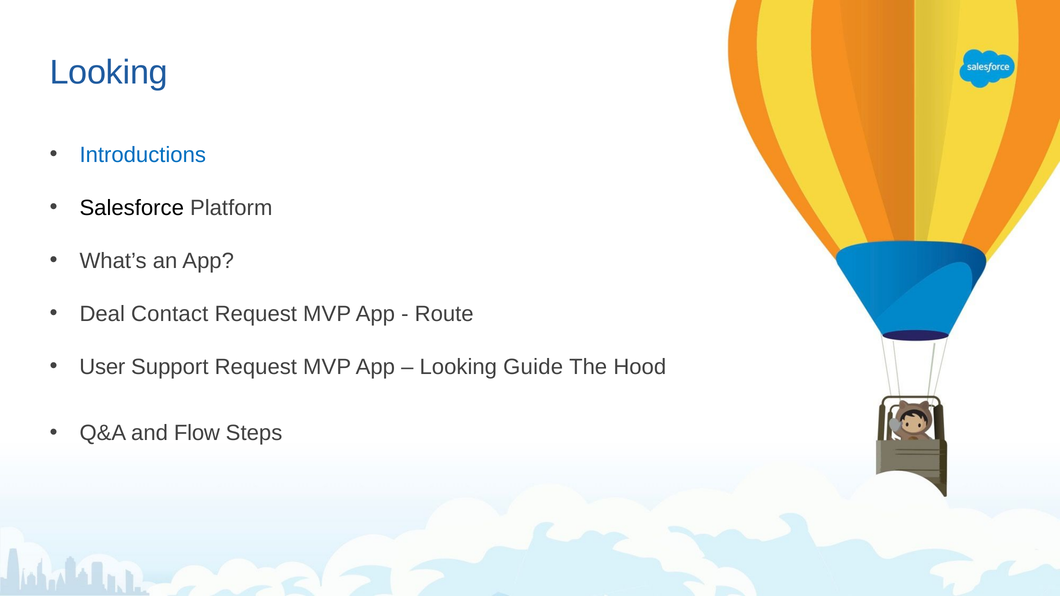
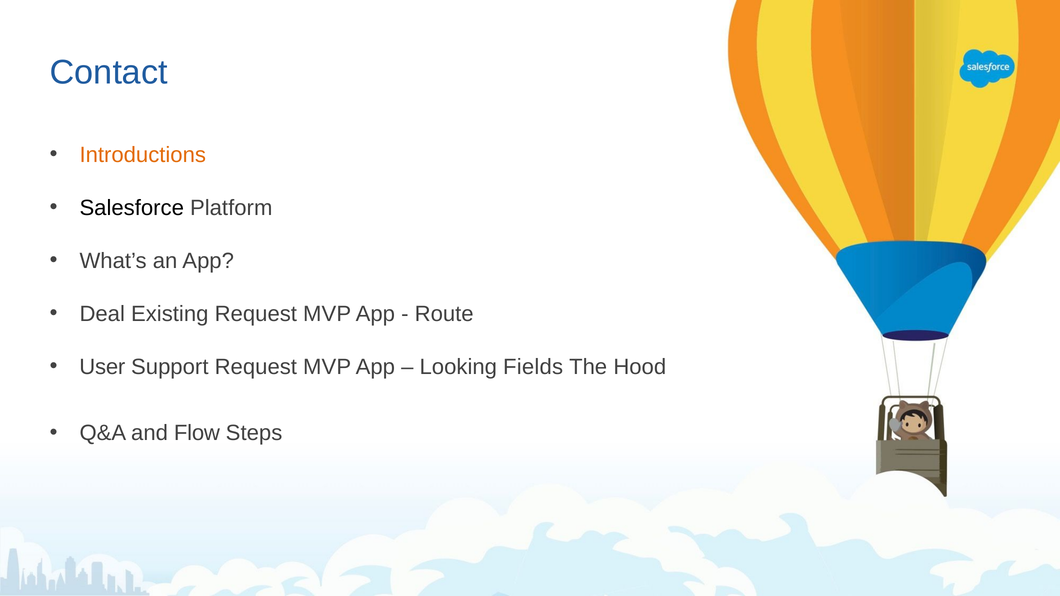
Looking at (109, 73): Looking -> Contact
Introductions colour: blue -> orange
Contact: Contact -> Existing
Guide: Guide -> Fields
